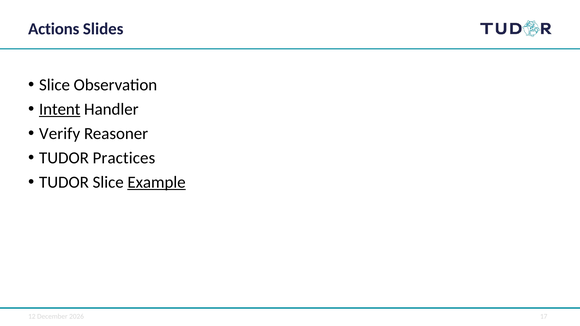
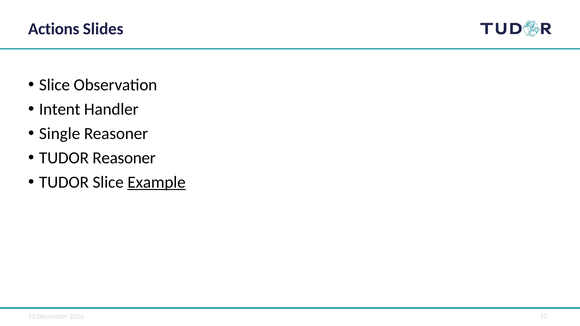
Intent underline: present -> none
Verify: Verify -> Single
TUDOR Practices: Practices -> Reasoner
